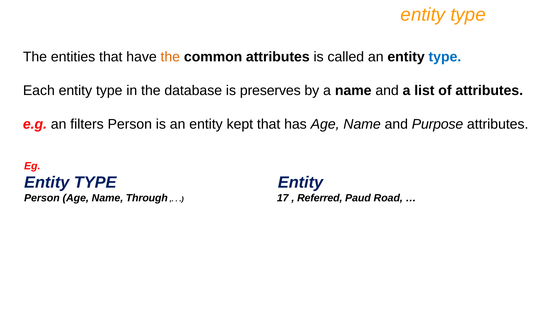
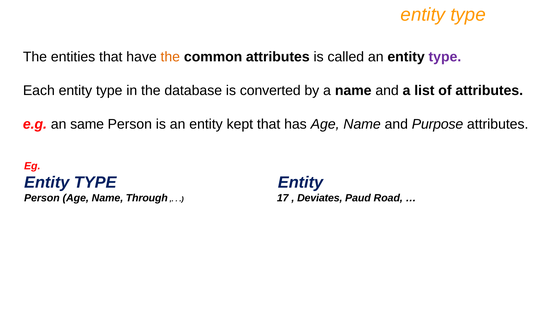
type at (445, 57) colour: blue -> purple
preserves: preserves -> converted
filters: filters -> same
Referred: Referred -> Deviates
